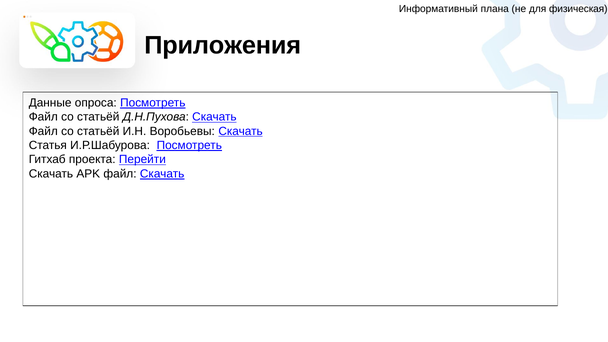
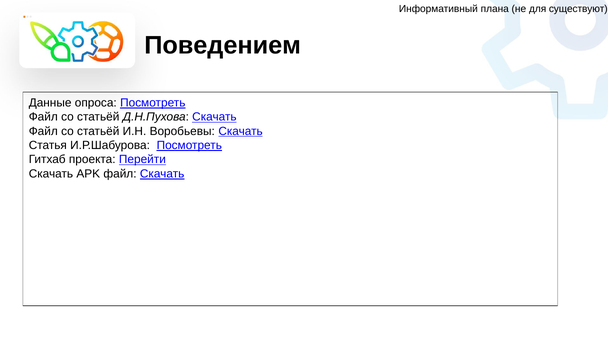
физическая: физическая -> существуют
Приложения: Приложения -> Поведением
